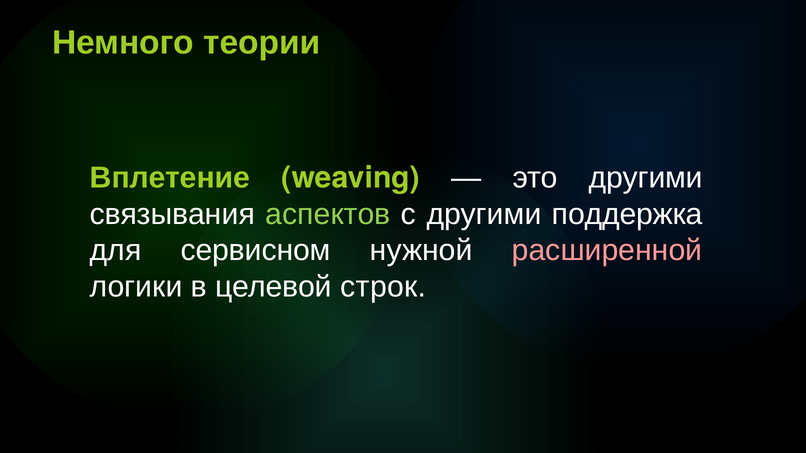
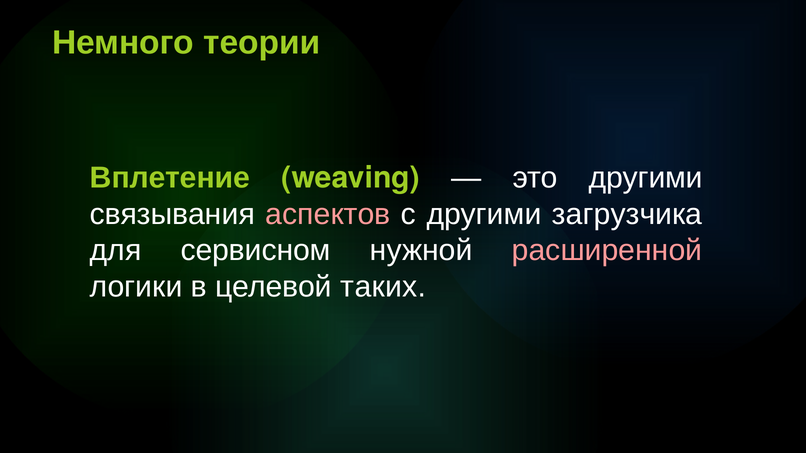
аспектов colour: light green -> pink
поддержка: поддержка -> загрузчика
строк: строк -> таких
